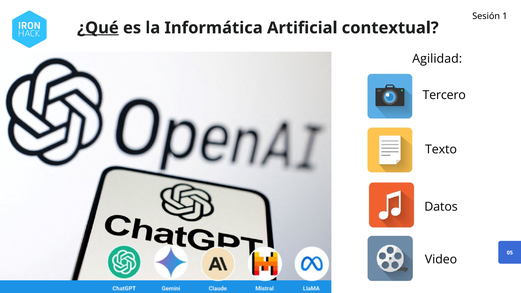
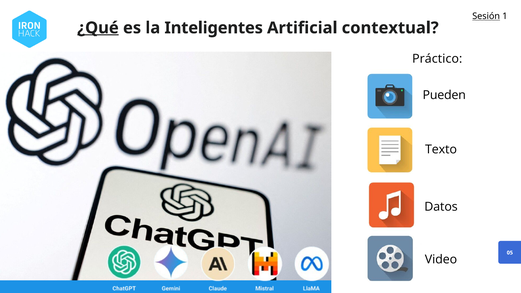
Sesión underline: none -> present
Informática: Informática -> Inteligentes
Agilidad: Agilidad -> Práctico
Tercero: Tercero -> Pueden
